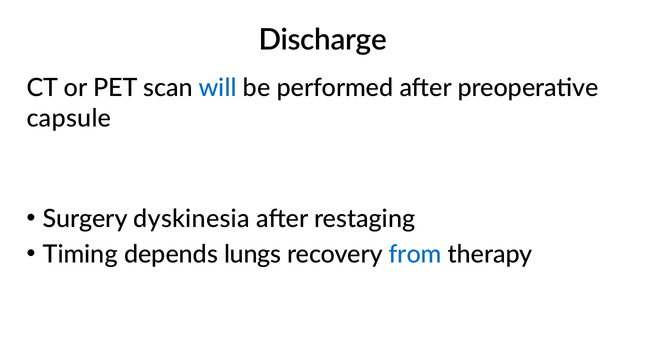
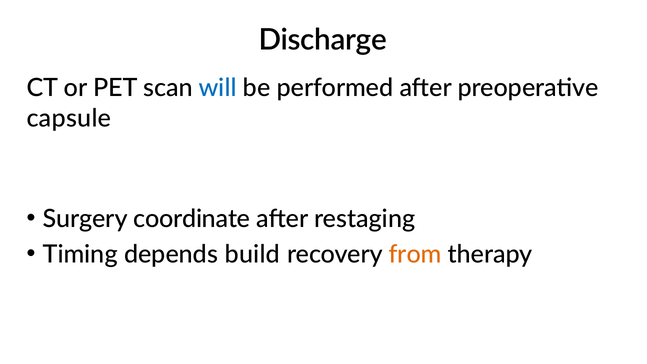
dyskinesia: dyskinesia -> coordinate
lungs: lungs -> build
from colour: blue -> orange
